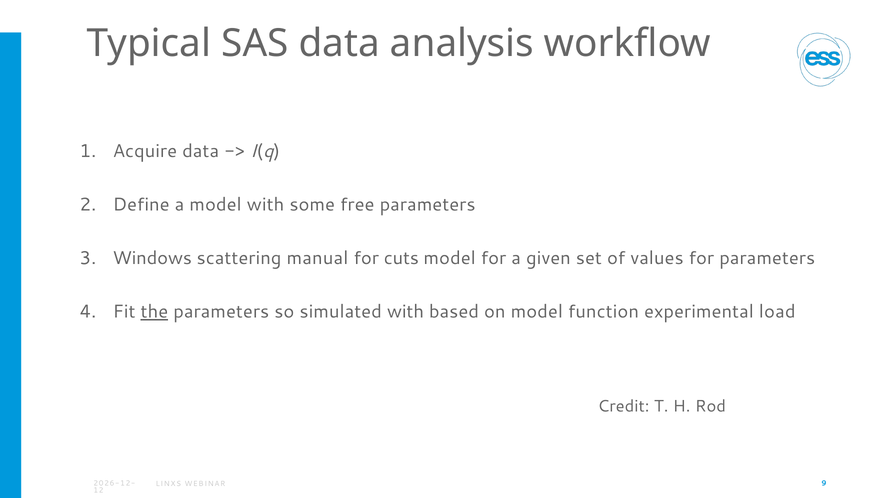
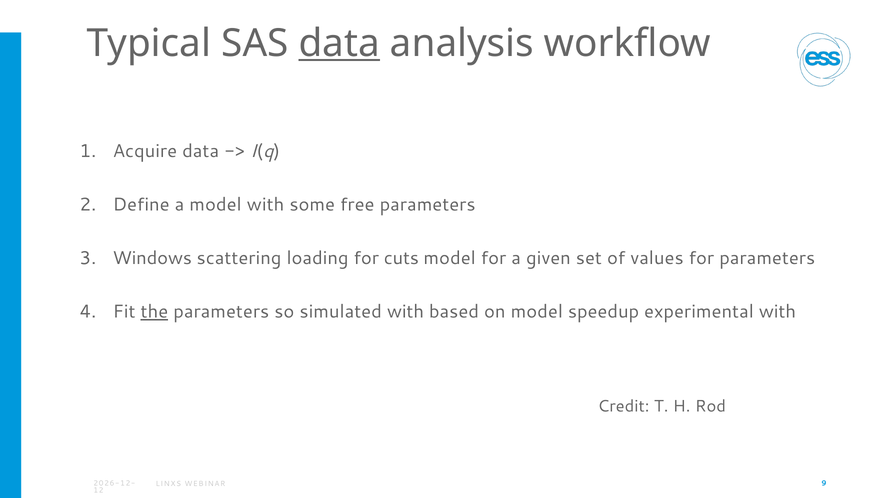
data at (339, 43) underline: none -> present
manual: manual -> loading
function: function -> speedup
experimental load: load -> with
